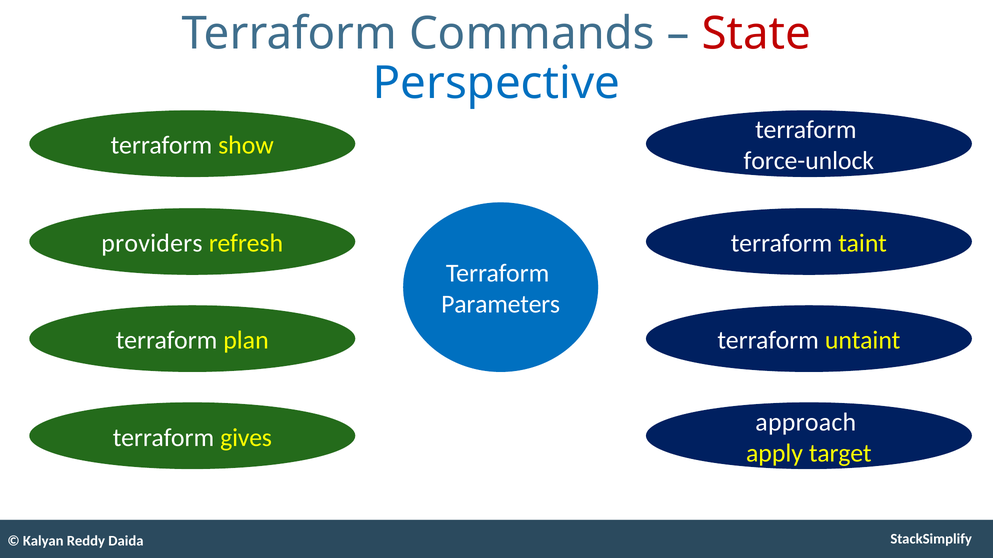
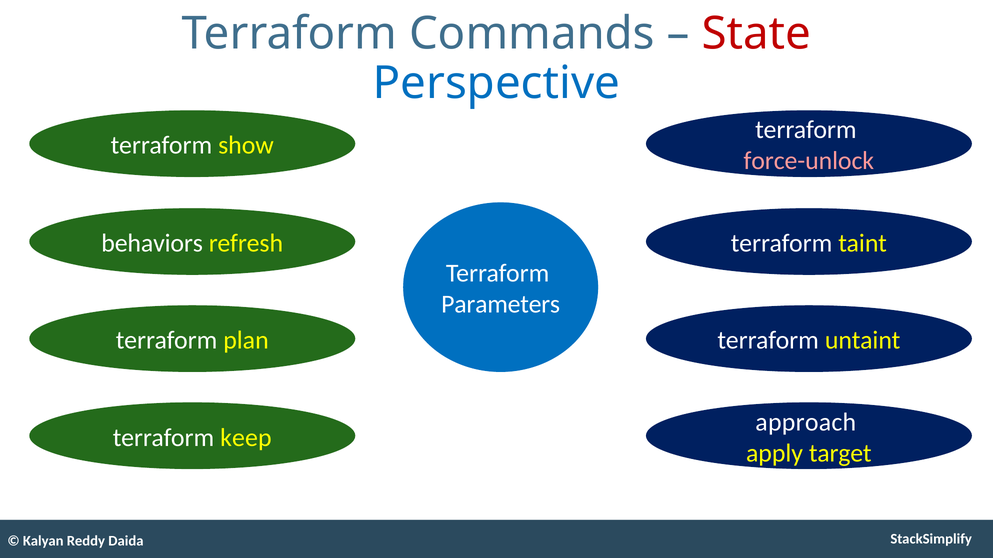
force-unlock colour: white -> pink
providers: providers -> behaviors
gives: gives -> keep
